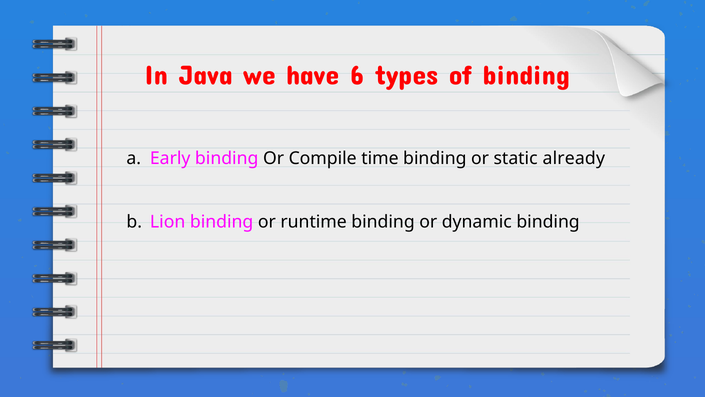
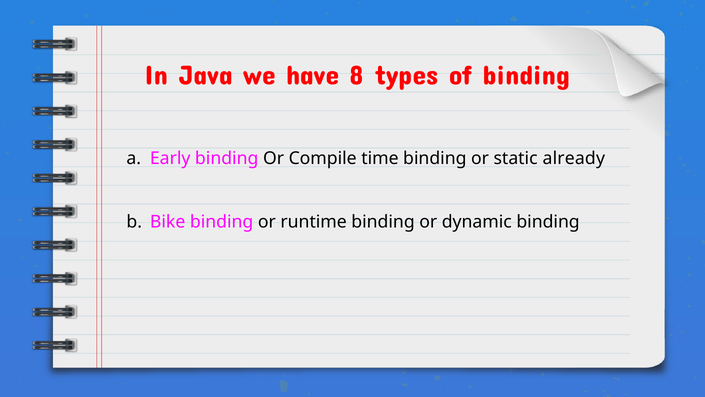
6: 6 -> 8
Lion: Lion -> Bike
